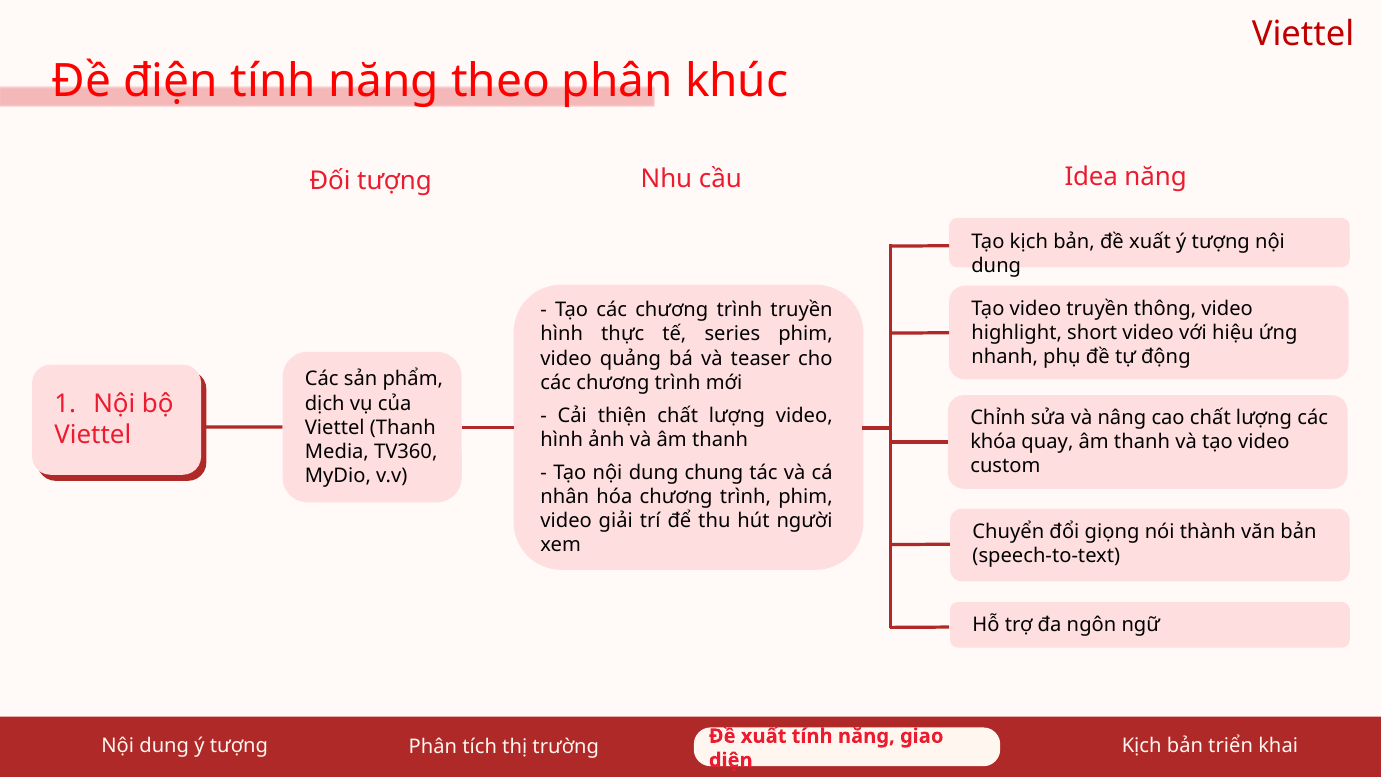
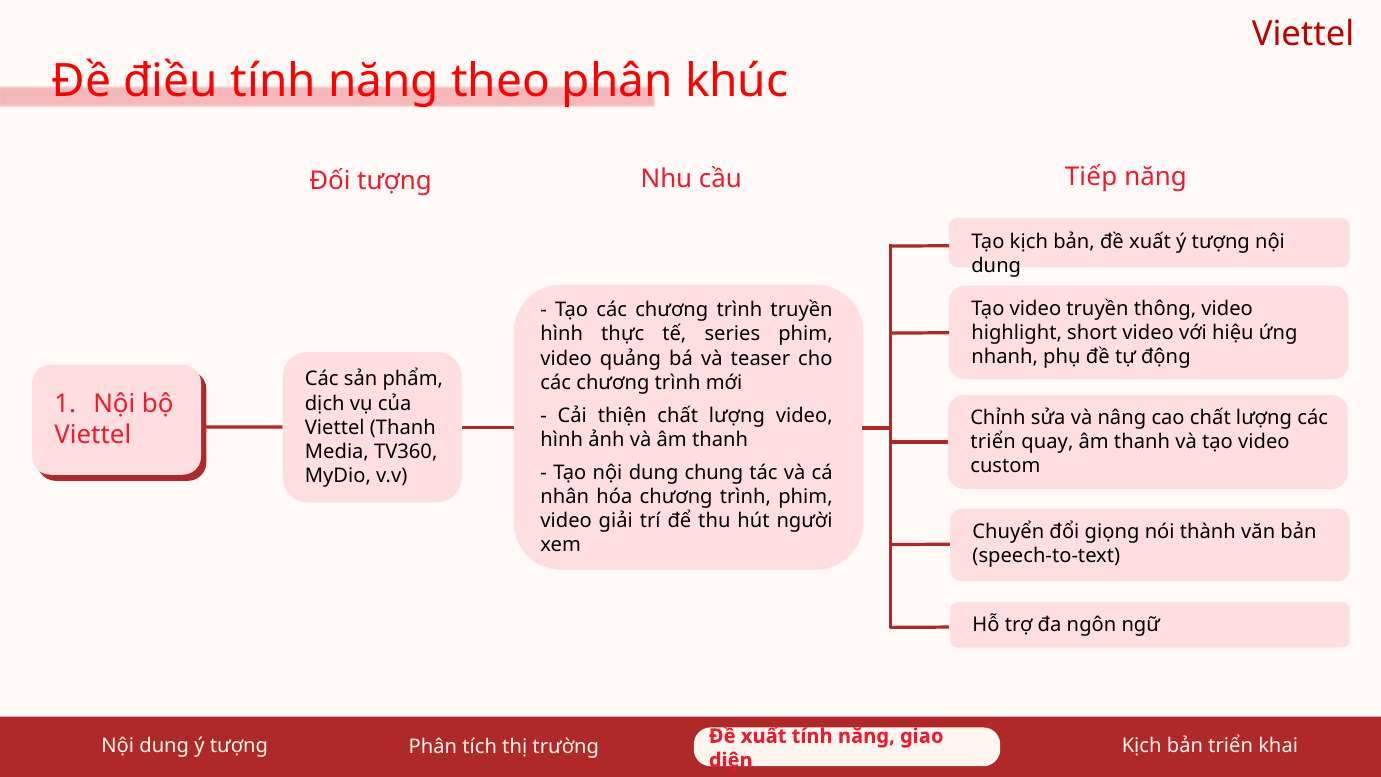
điện: điện -> điều
Idea: Idea -> Tiếp
khóa at (993, 442): khóa -> triển
